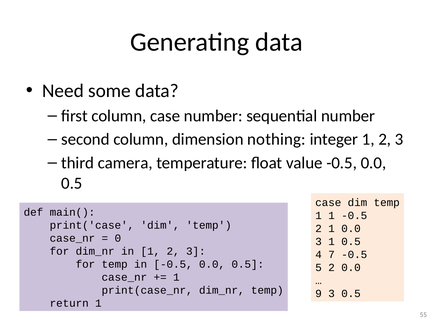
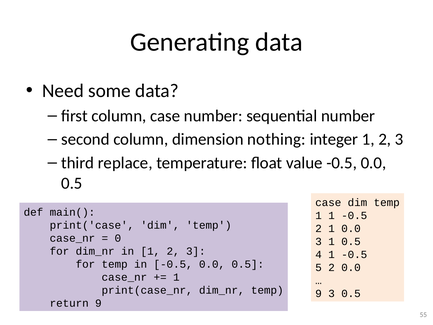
camera: camera -> replace
4 7: 7 -> 1
return 1: 1 -> 9
